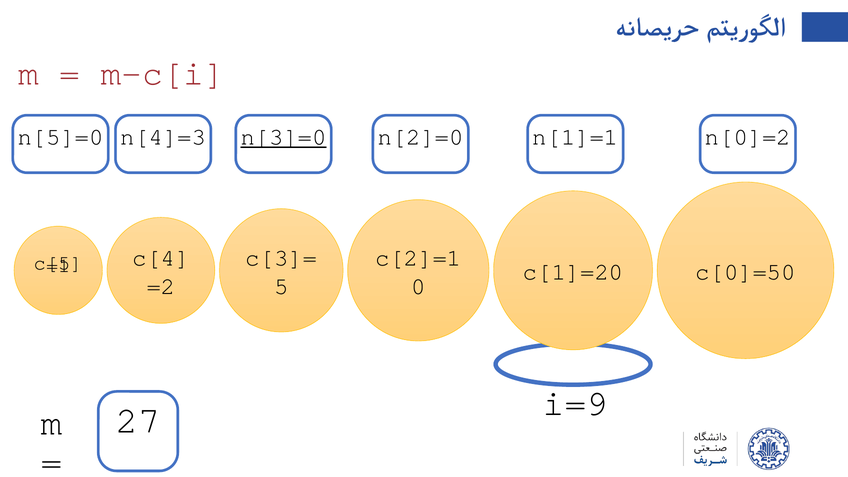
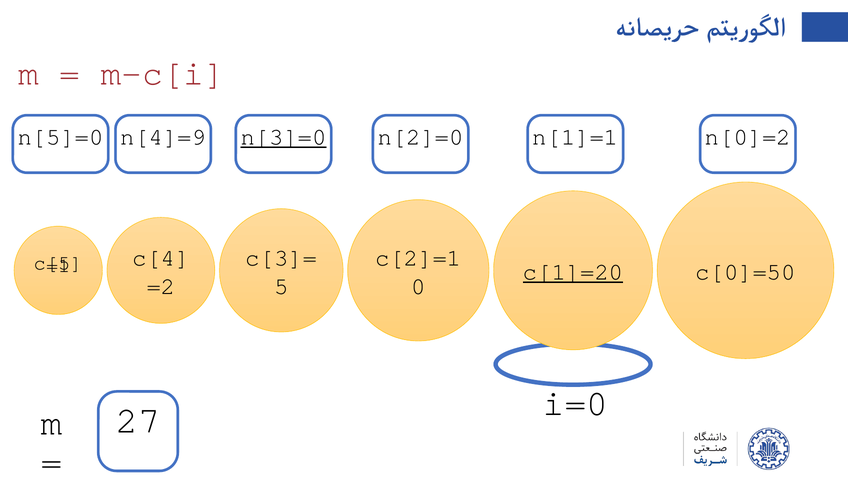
n[4]=3: n[4]=3 -> n[4]=9
c[1]=20 underline: none -> present
i=9: i=9 -> i=0
